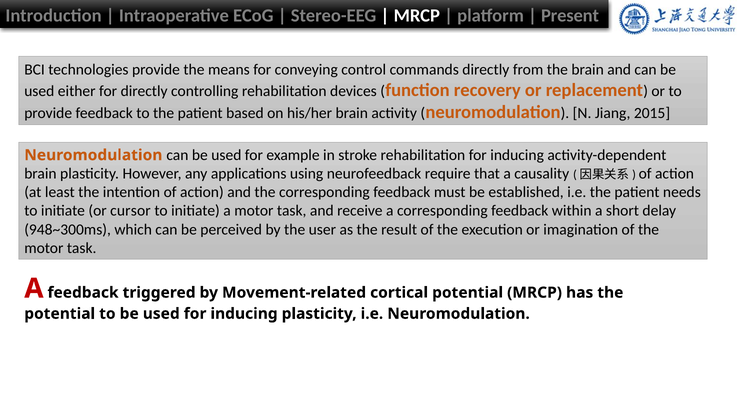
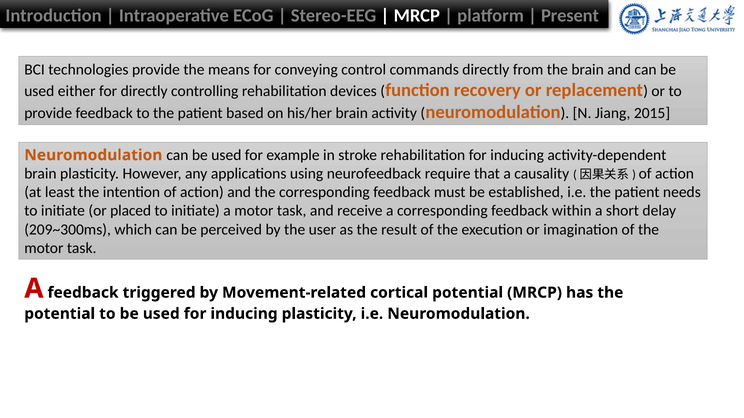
cursor: cursor -> placed
948~300ms: 948~300ms -> 209~300ms
